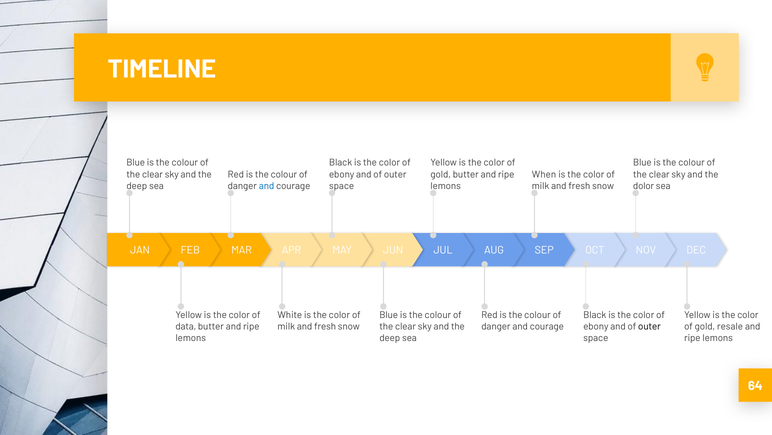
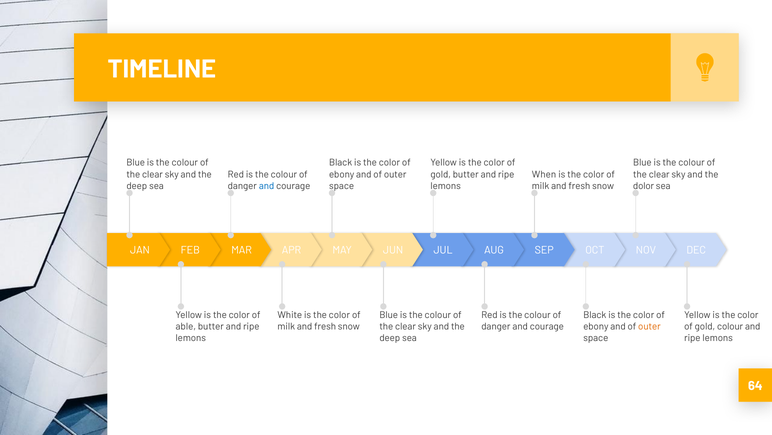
data: data -> able
outer at (649, 326) colour: black -> orange
gold resale: resale -> colour
